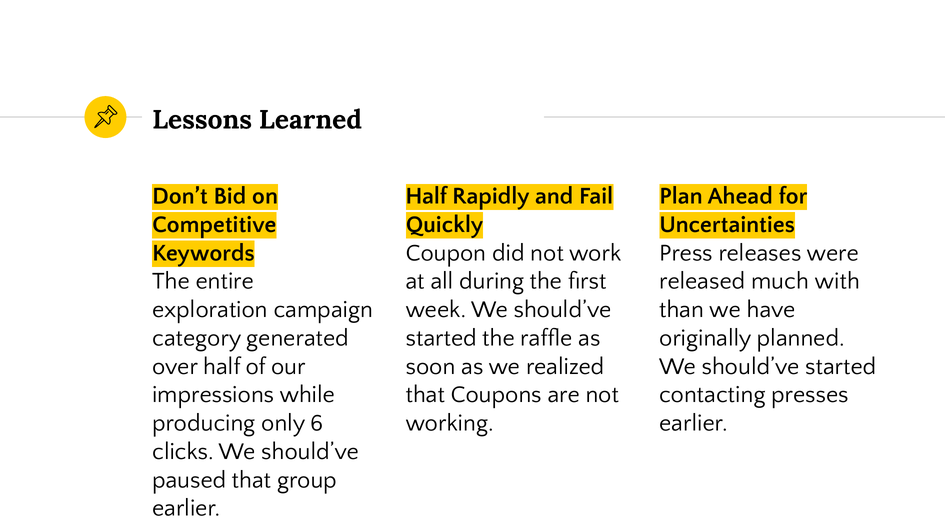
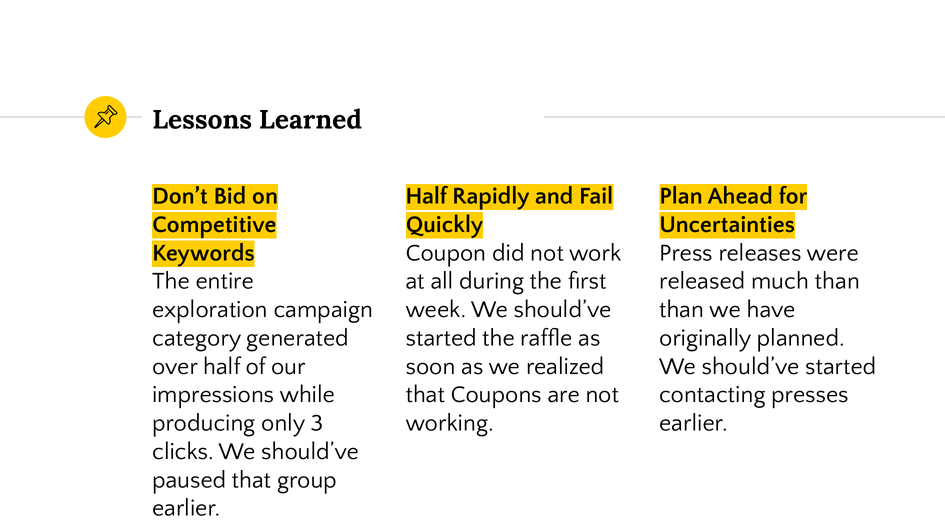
much with: with -> than
6: 6 -> 3
